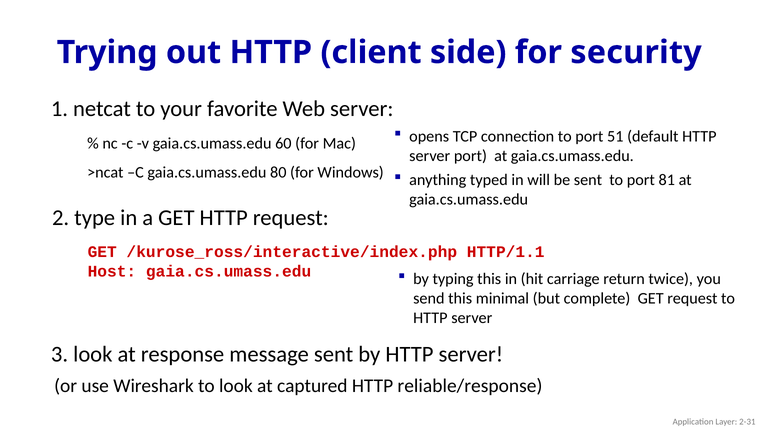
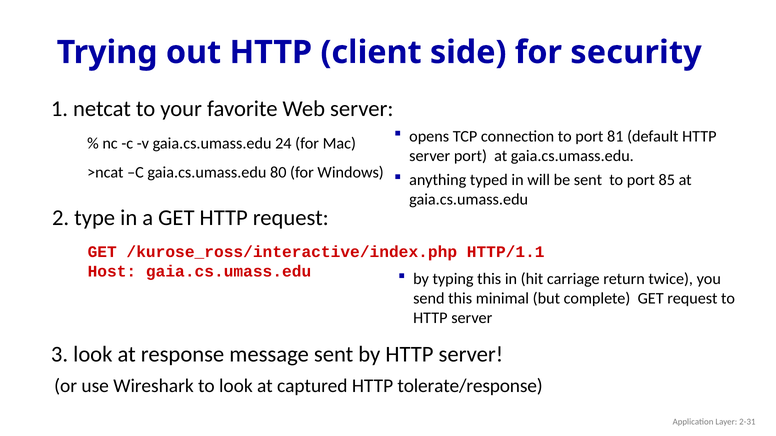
51: 51 -> 81
60: 60 -> 24
81: 81 -> 85
reliable/response: reliable/response -> tolerate/response
